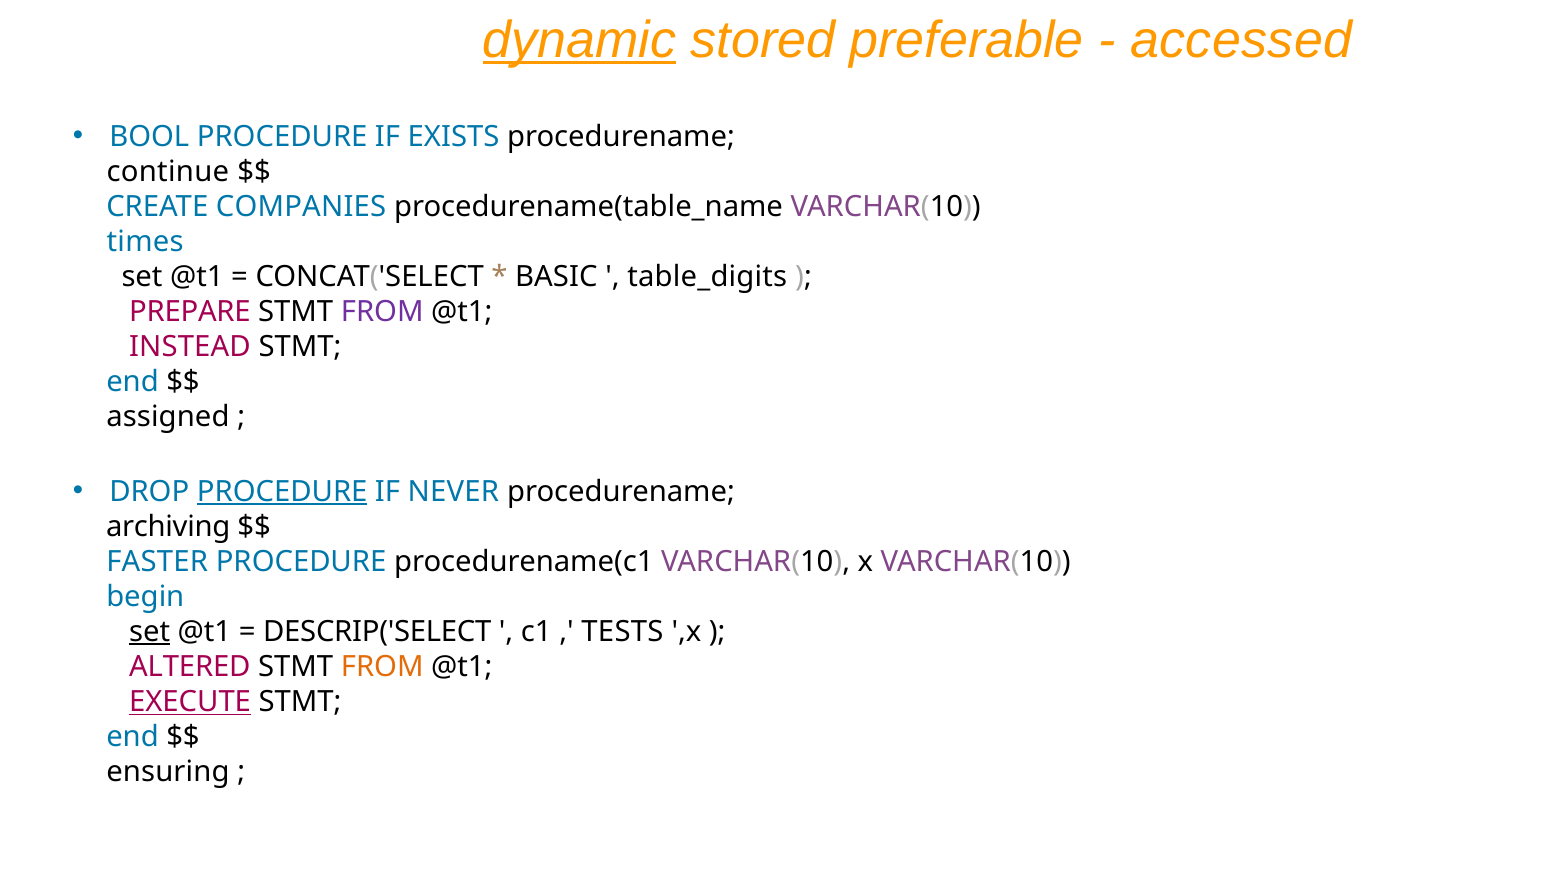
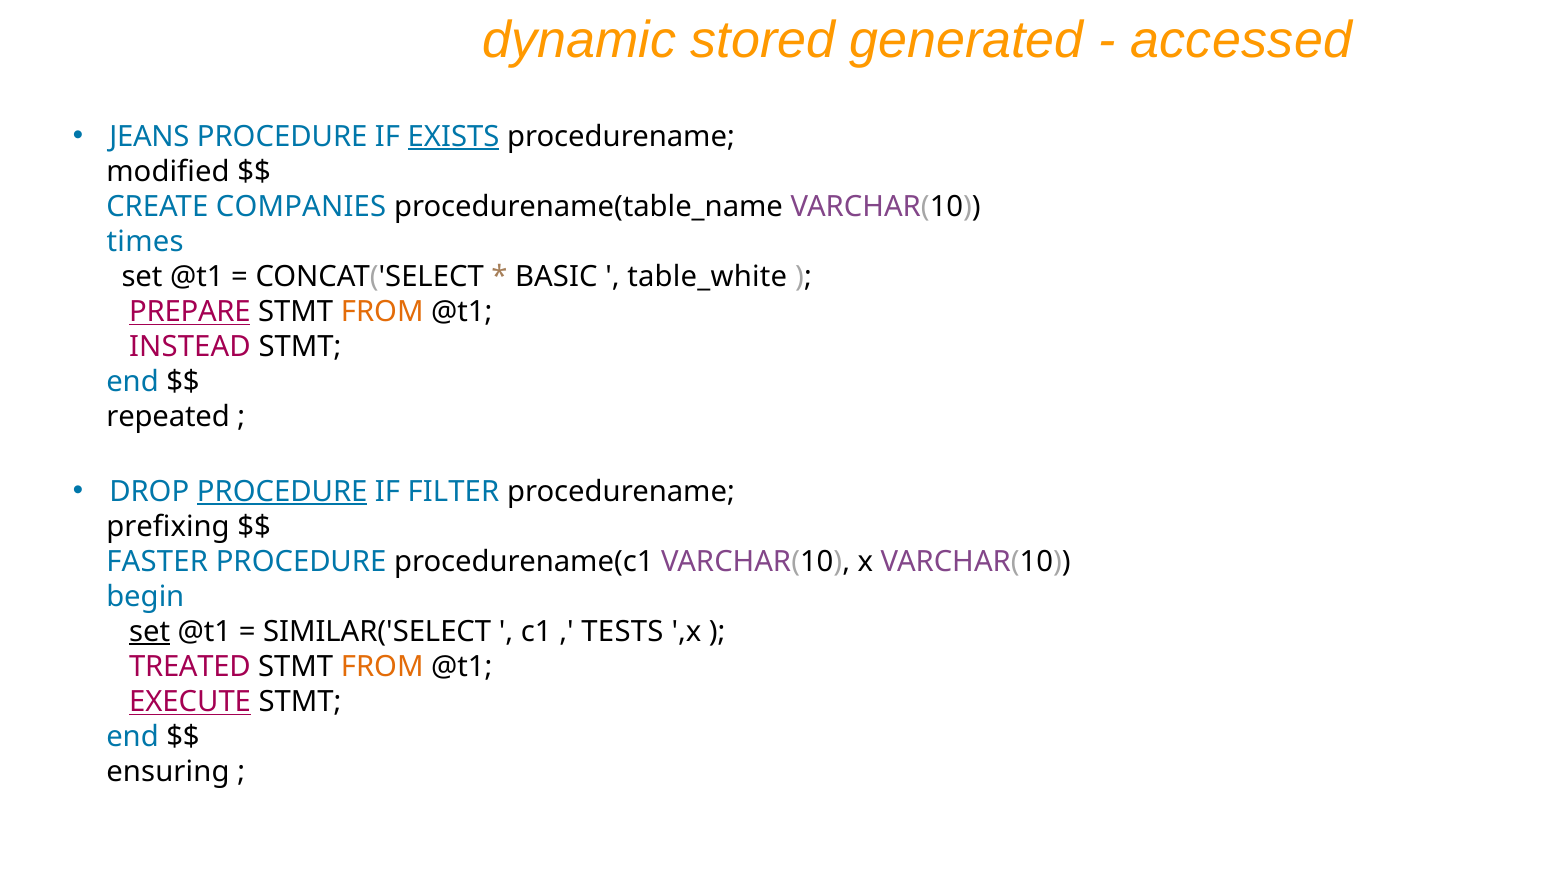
dynamic underline: present -> none
preferable: preferable -> generated
BOOL: BOOL -> JEANS
EXISTS underline: none -> present
continue: continue -> modified
table_digits: table_digits -> table_white
PREPARE underline: none -> present
FROM at (382, 312) colour: purple -> orange
assigned: assigned -> repeated
NEVER: NEVER -> FILTER
archiving: archiving -> prefixing
DESCRIP('SELECT: DESCRIP('SELECT -> SIMILAR('SELECT
ALTERED: ALTERED -> TREATED
